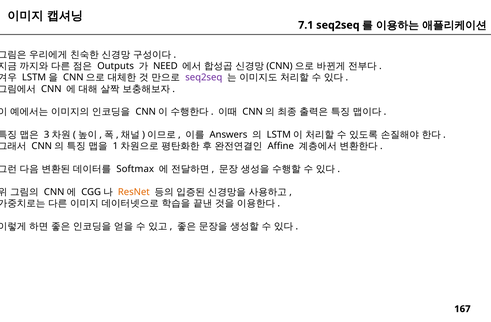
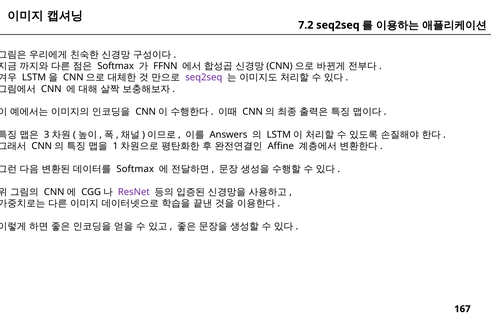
7.1: 7.1 -> 7.2
Outputs at (116, 66): Outputs -> Softmax
NEED: NEED -> FFNN
ResNet colour: orange -> purple
